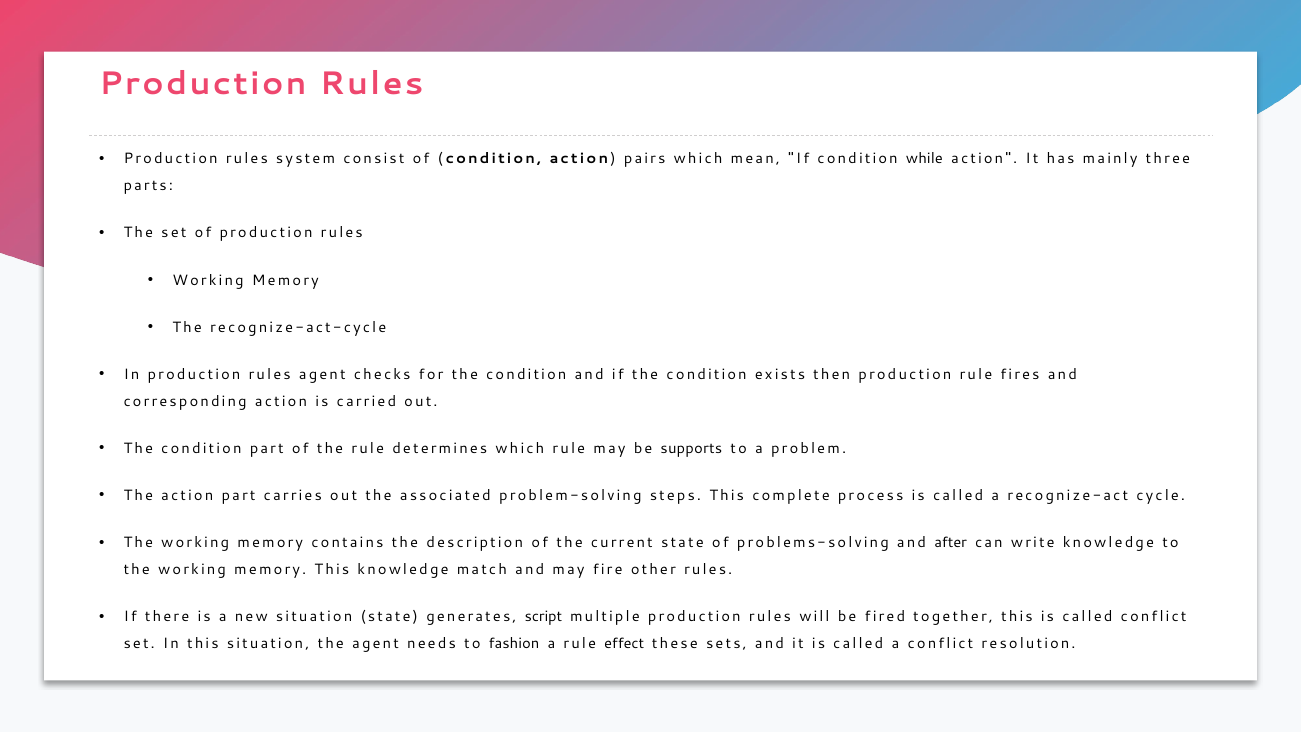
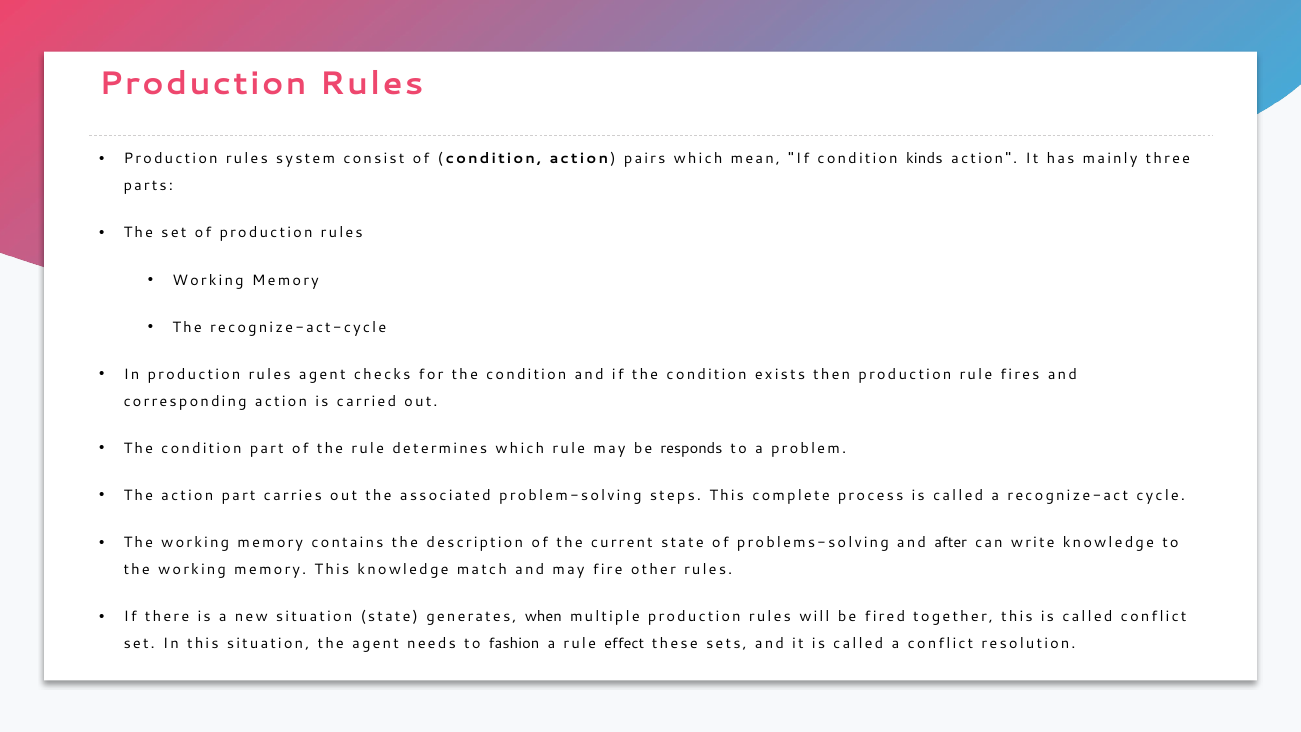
while: while -> kinds
supports: supports -> responds
script: script -> when
